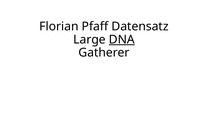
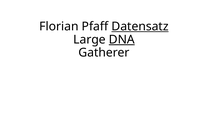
Datensatz underline: none -> present
